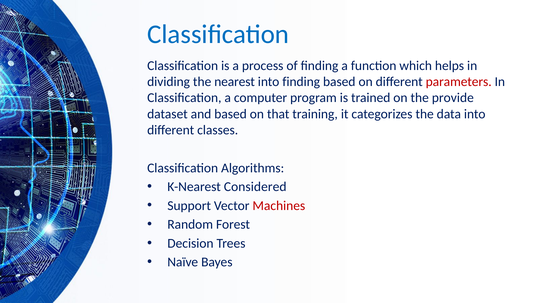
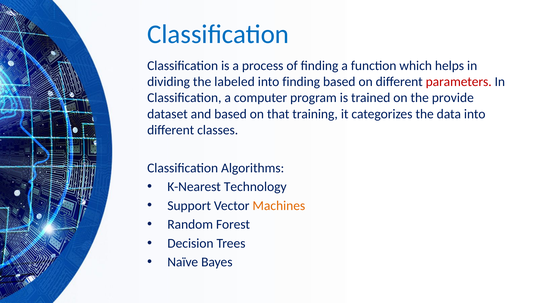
nearest: nearest -> labeled
Considered: Considered -> Technology
Machines colour: red -> orange
